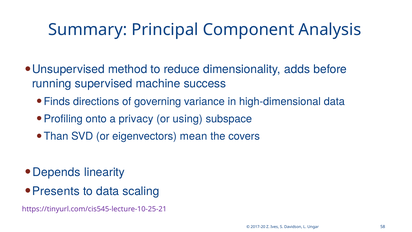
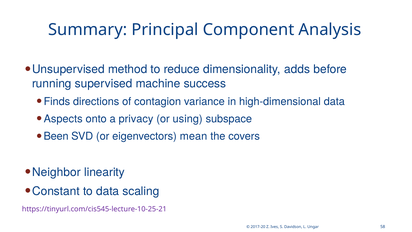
governing: governing -> contagion
Profiling: Profiling -> Aspects
Than: Than -> Been
Depends: Depends -> Neighbor
Presents: Presents -> Constant
